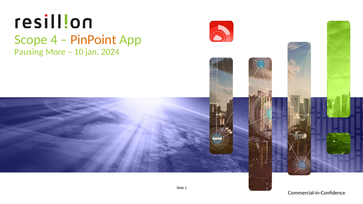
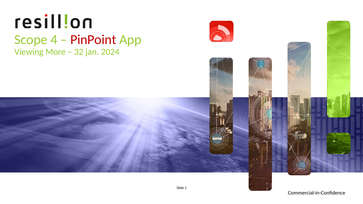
PinPoint colour: orange -> red
Pausing: Pausing -> Viewing
10: 10 -> 32
